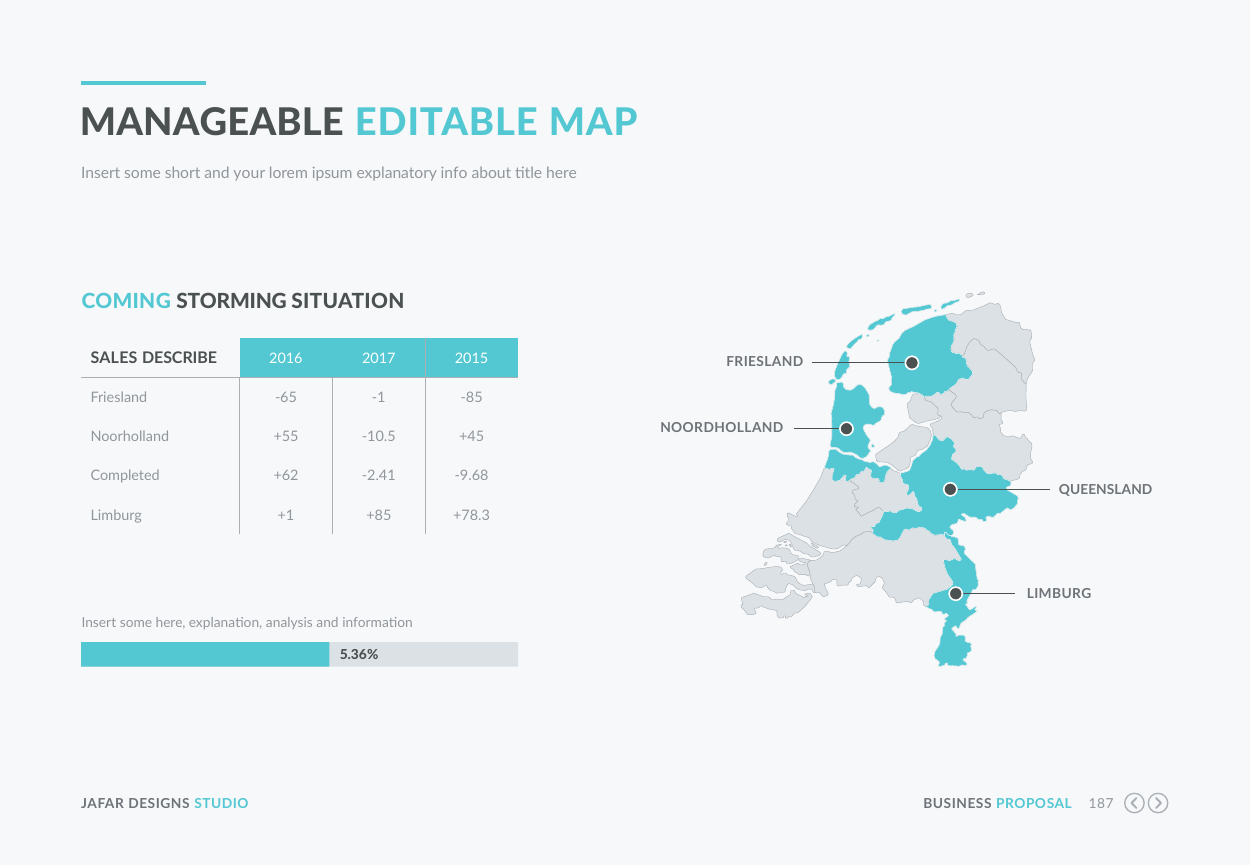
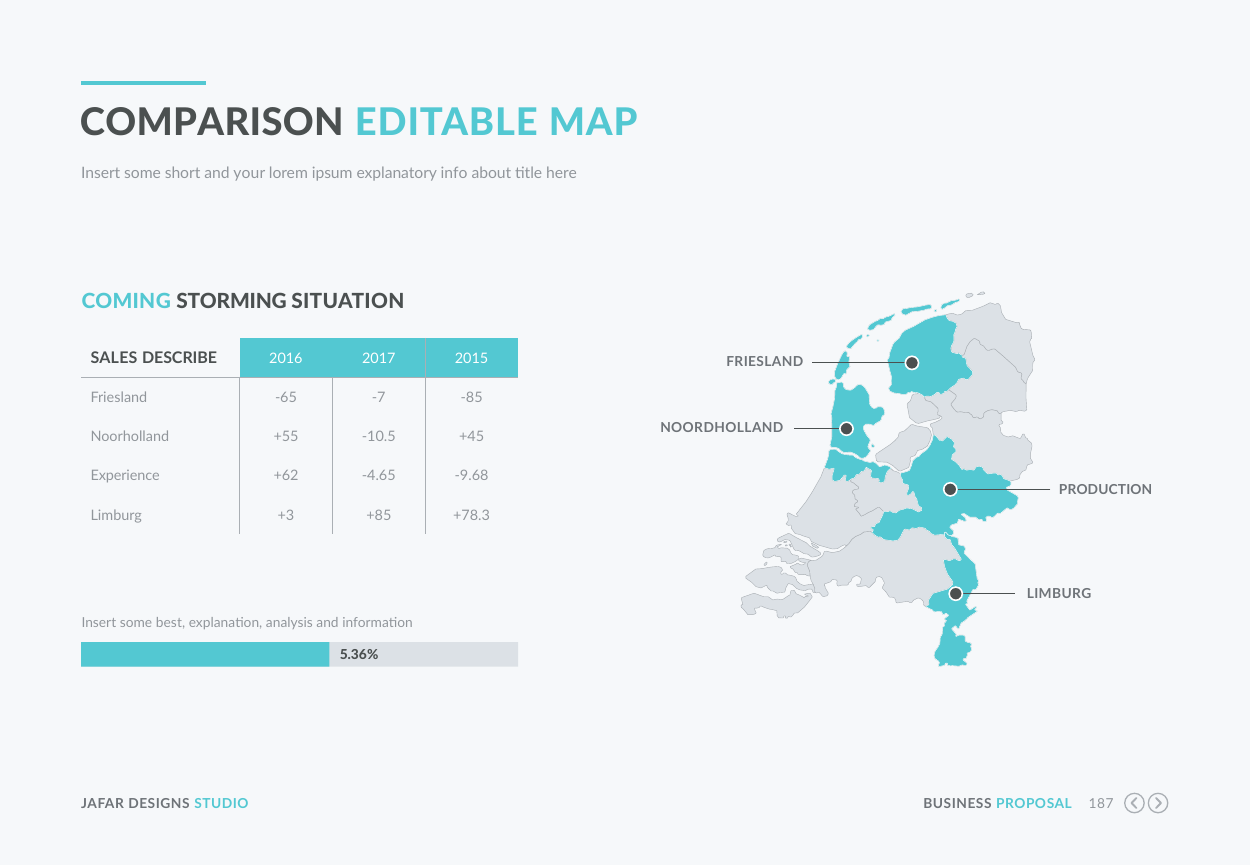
MANAGEABLE: MANAGEABLE -> COMPARISON
-1: -1 -> -7
Completed: Completed -> Experience
-2.41: -2.41 -> -4.65
QUEENSLAND: QUEENSLAND -> PRODUCTION
+1: +1 -> +3
some here: here -> best
